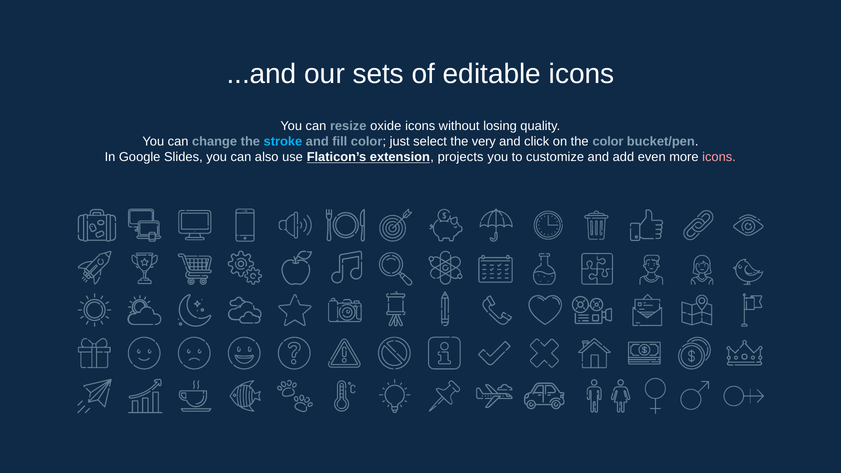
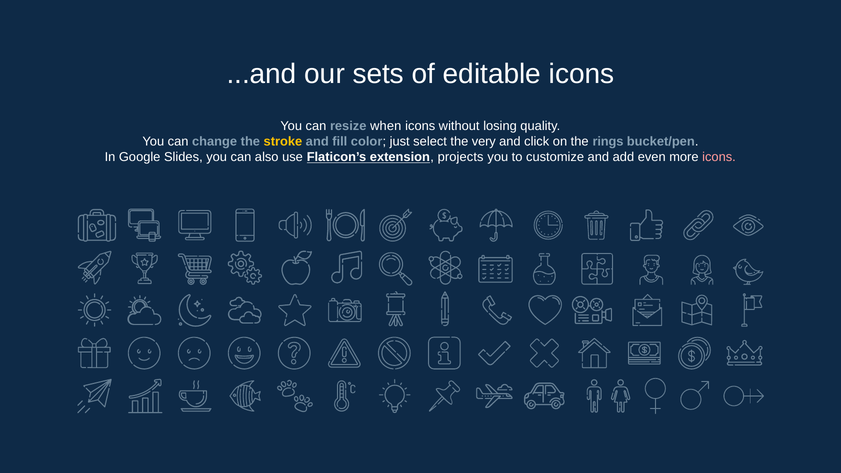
oxide: oxide -> when
stroke colour: light blue -> yellow
the color: color -> rings
